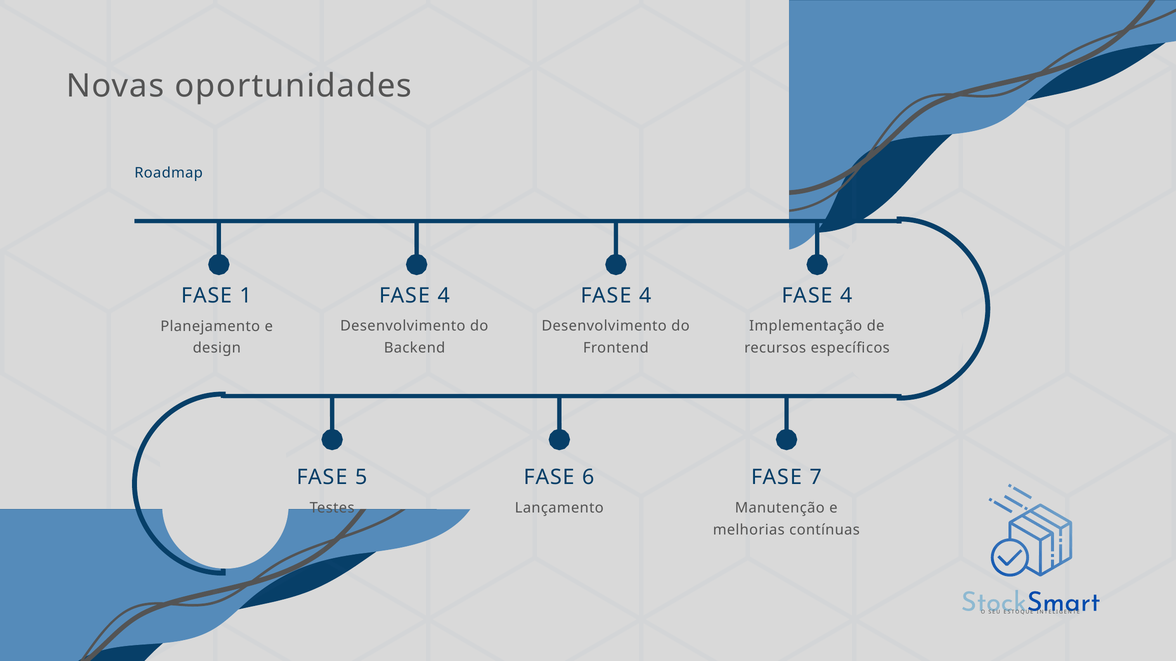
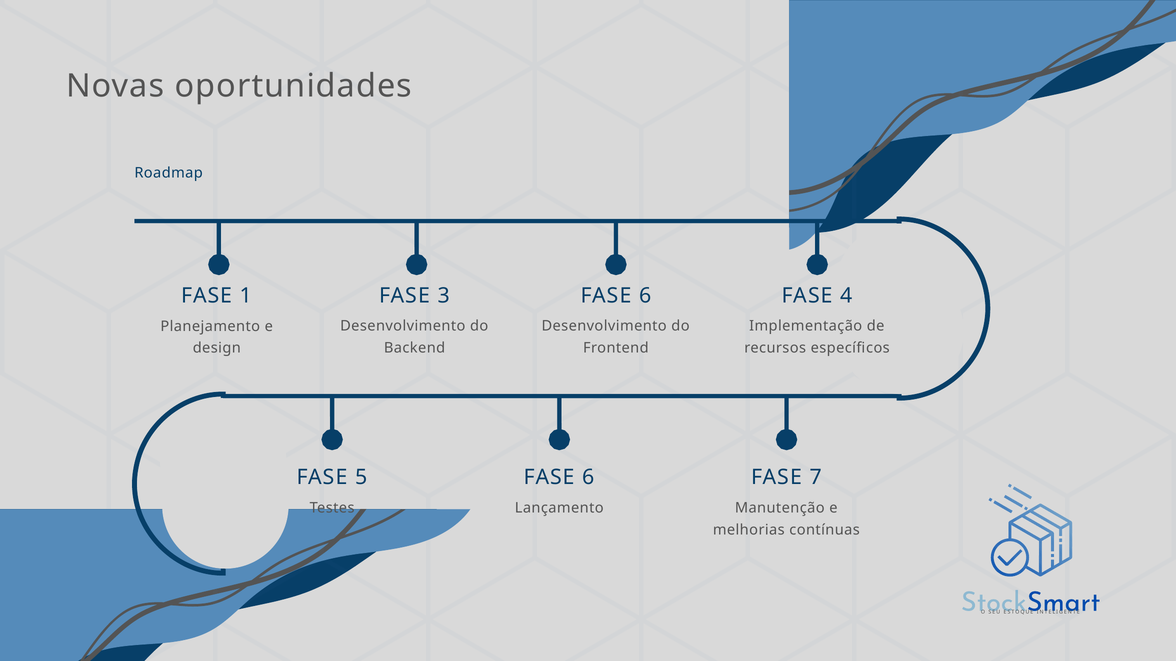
4 at (444, 296): 4 -> 3
4 at (645, 296): 4 -> 6
